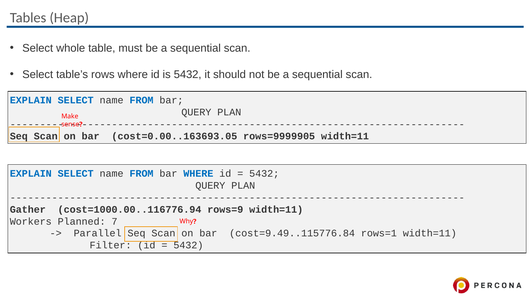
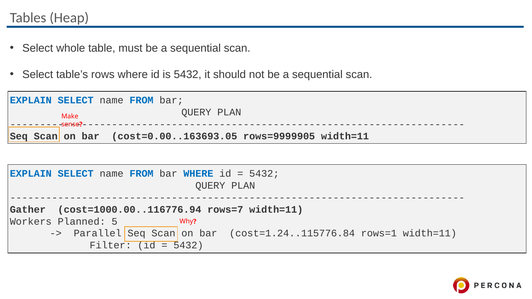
rows=9: rows=9 -> rows=7
7: 7 -> 5
cost=9.49..115776.84: cost=9.49..115776.84 -> cost=1.24..115776.84
